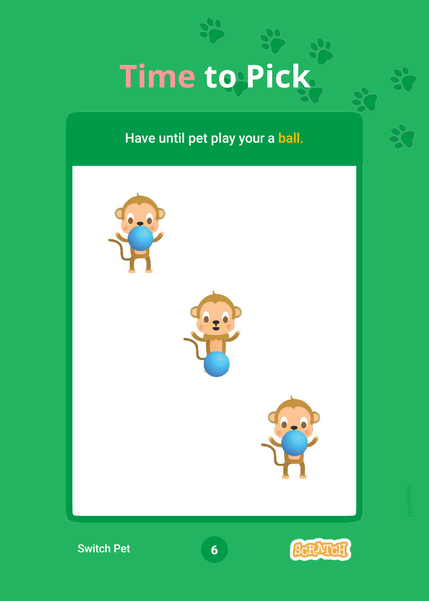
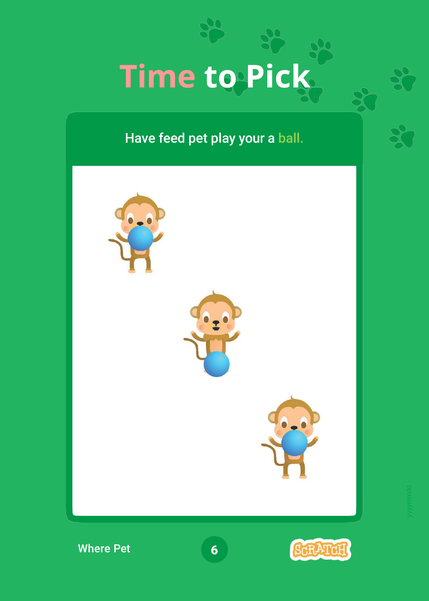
until: until -> feed
ball colour: yellow -> light green
Switch: Switch -> Where
